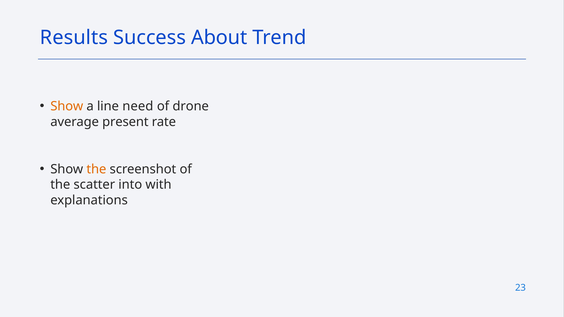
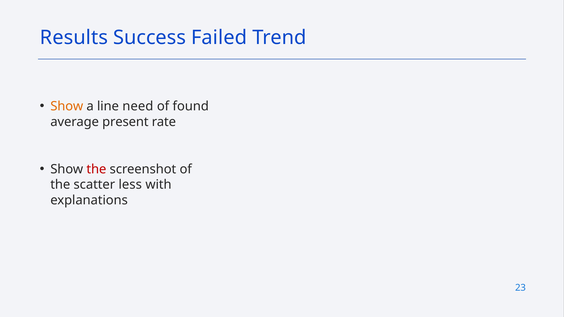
About: About -> Failed
drone: drone -> found
the at (96, 169) colour: orange -> red
into: into -> less
